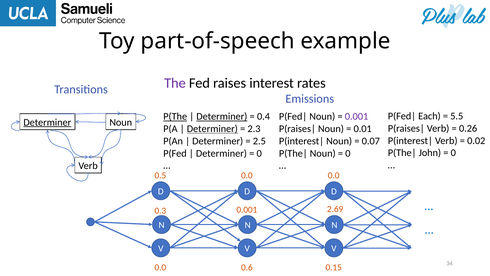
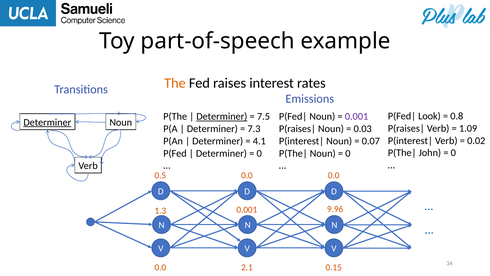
The colour: purple -> orange
Each: Each -> Look
5.5: 5.5 -> 0.8
P(The underline: present -> none
0.4: 0.4 -> 7.5
0.26: 0.26 -> 1.09
Determiner at (212, 129) underline: present -> none
2.3: 2.3 -> 7.3
0.01: 0.01 -> 0.03
2.5: 2.5 -> 4.1
0.3: 0.3 -> 1.3
2.69: 2.69 -> 9.96
0.6: 0.6 -> 2.1
